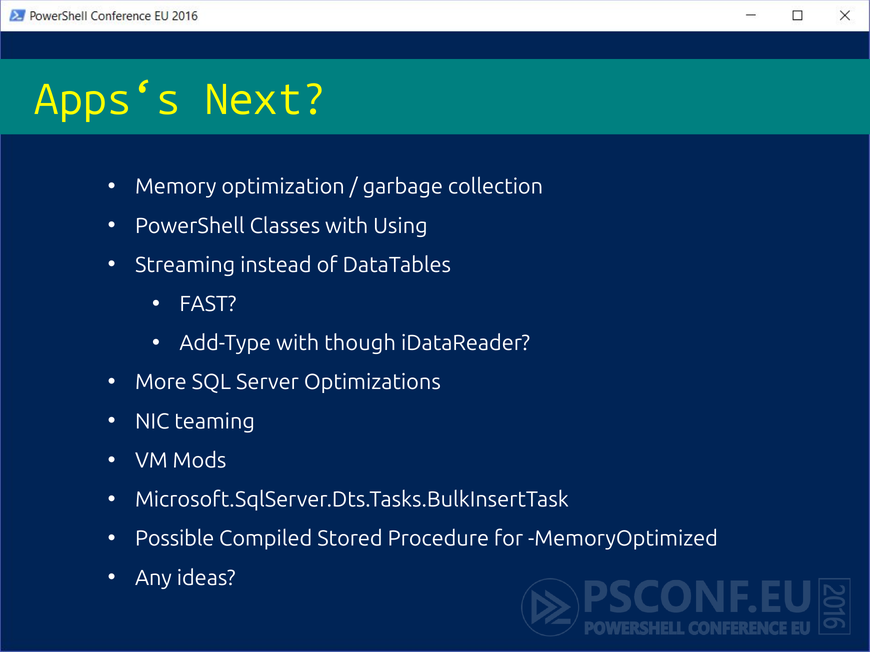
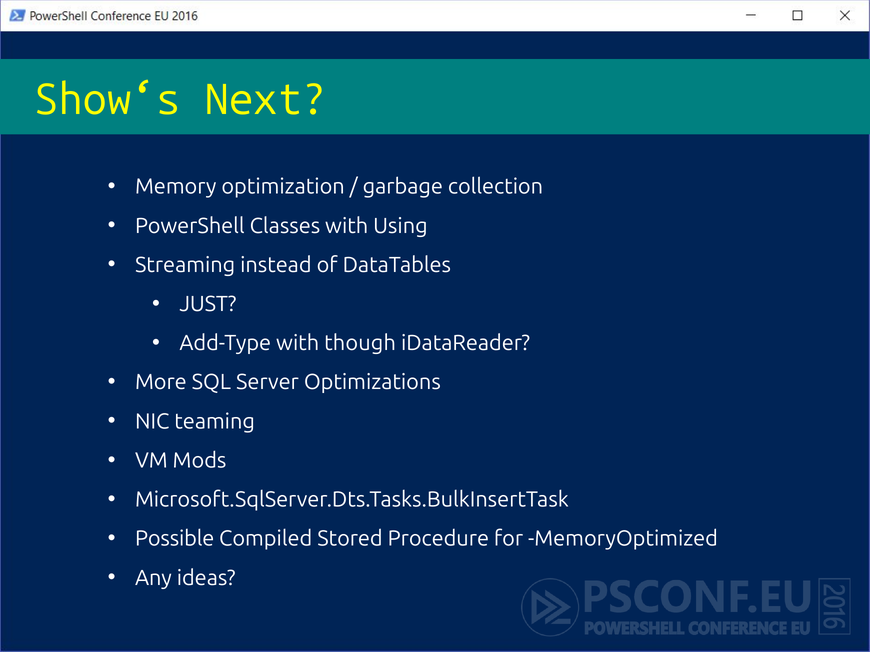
Apps‘s: Apps‘s -> Show‘s
FAST: FAST -> JUST
